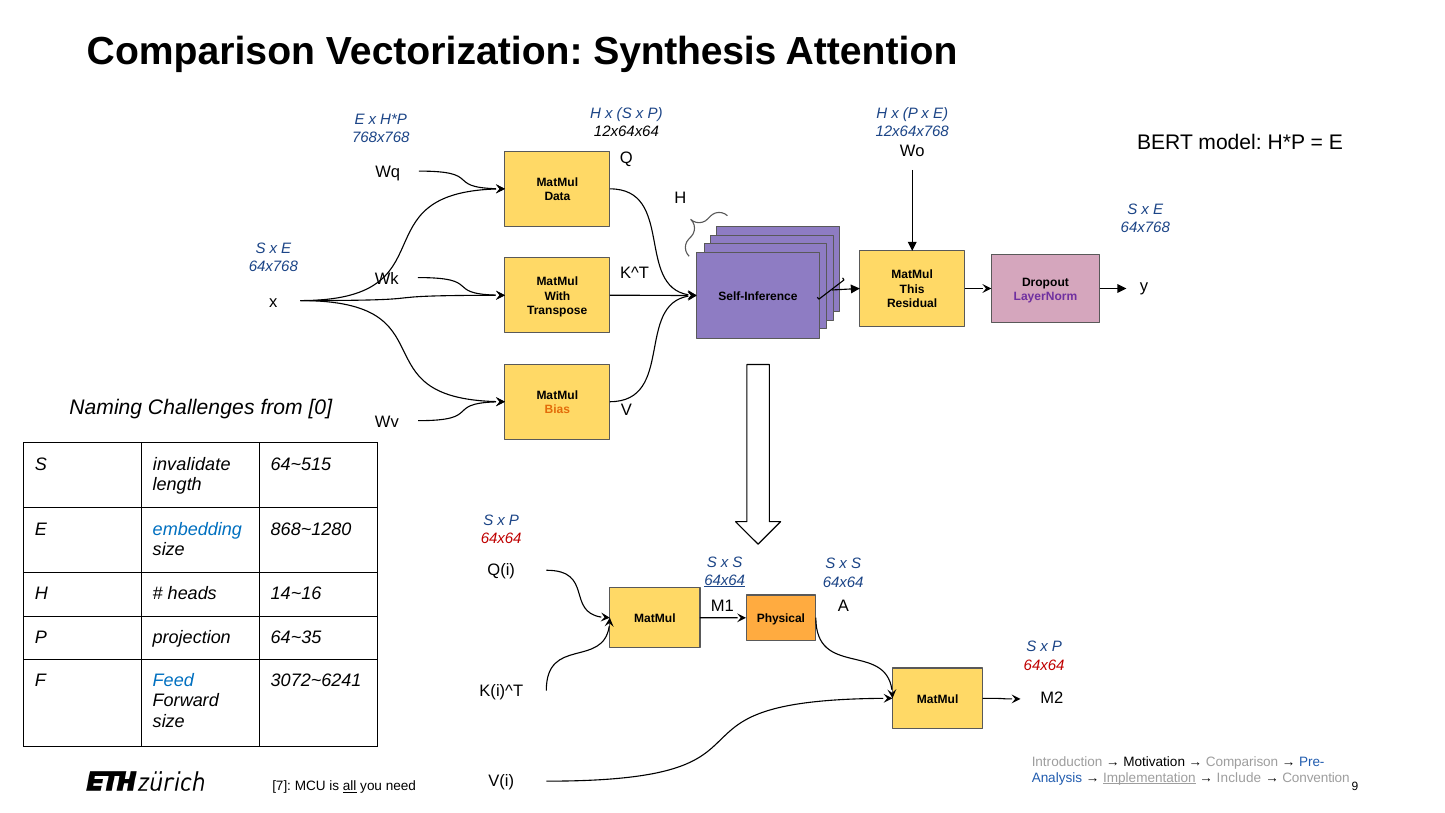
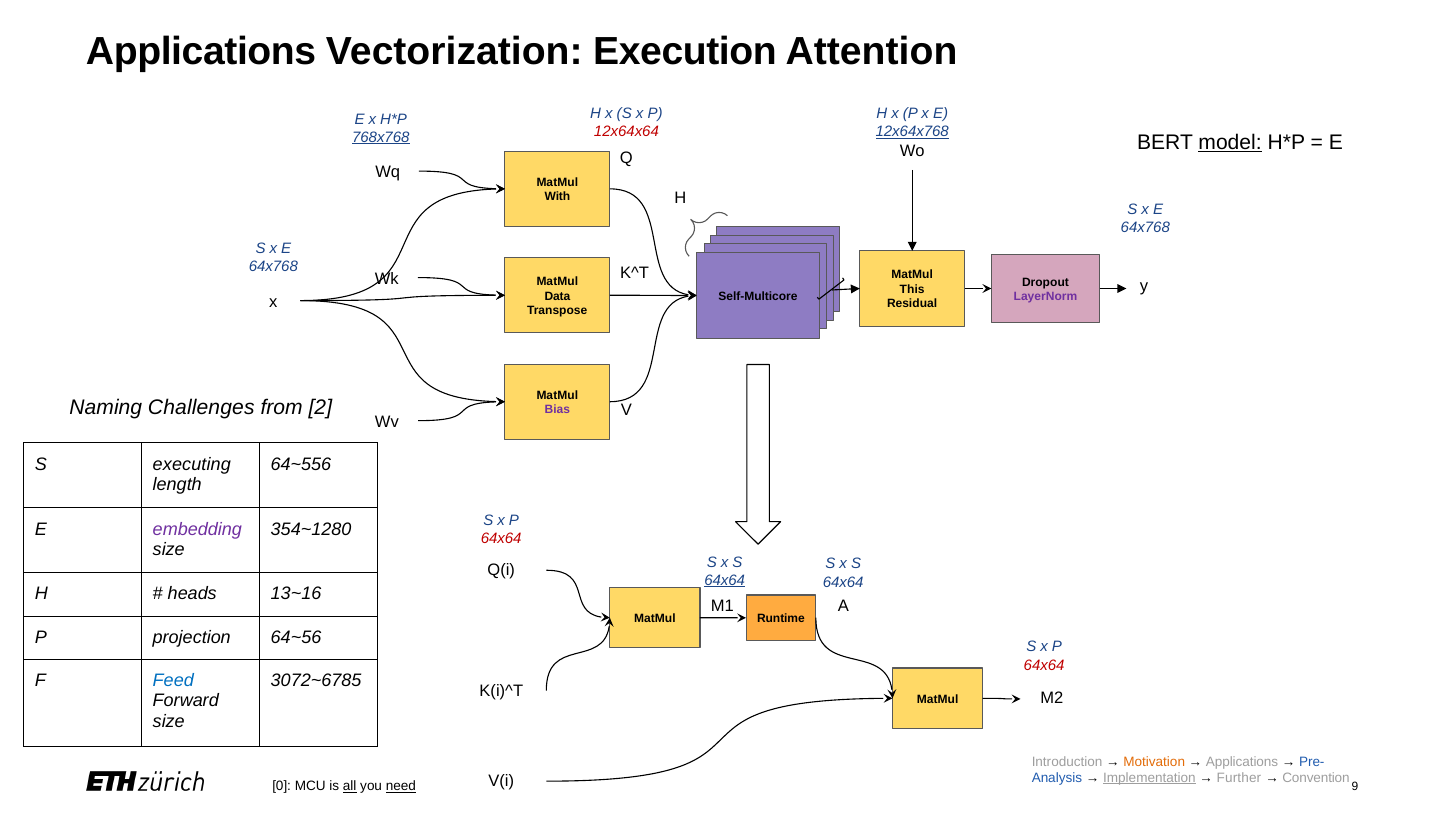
Comparison at (201, 52): Comparison -> Applications
Synthesis: Synthesis -> Execution
12x64x64 colour: black -> red
12x64x768 underline: none -> present
768x768 underline: none -> present
model underline: none -> present
Data: Data -> With
With: With -> Data
Self-Inference: Self-Inference -> Self-Multicore
0: 0 -> 2
Bias colour: orange -> purple
invalidate: invalidate -> executing
64~515: 64~515 -> 64~556
embedding colour: blue -> purple
868~1280: 868~1280 -> 354~1280
14~16: 14~16 -> 13~16
Physical: Physical -> Runtime
64~35: 64~35 -> 64~56
3072~6241: 3072~6241 -> 3072~6785
Motivation colour: black -> orange
Comparison at (1242, 762): Comparison -> Applications
Include: Include -> Further
7: 7 -> 0
need underline: none -> present
